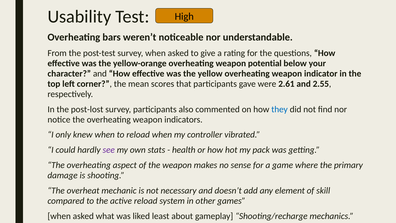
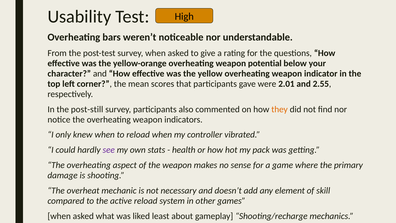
2.61: 2.61 -> 2.01
post-lost: post-lost -> post-still
they colour: blue -> orange
